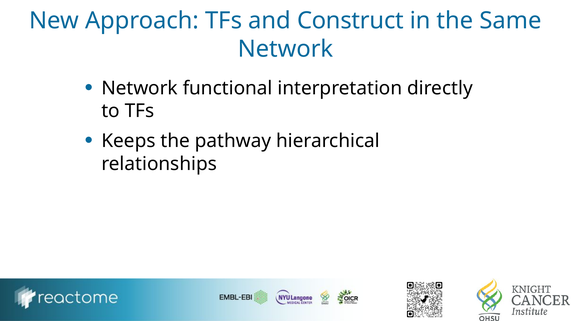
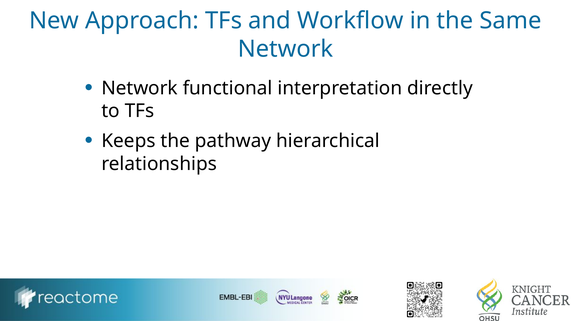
Construct: Construct -> Workflow
